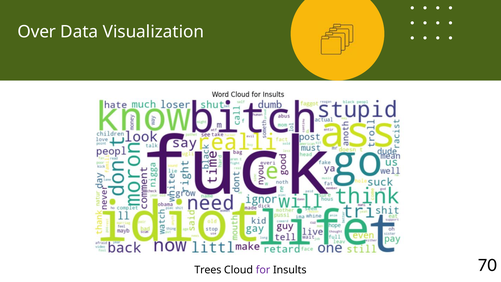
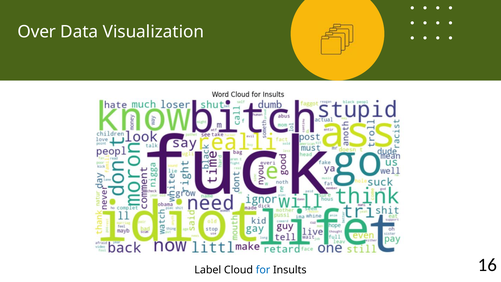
Trees: Trees -> Label
for colour: purple -> blue
70: 70 -> 16
